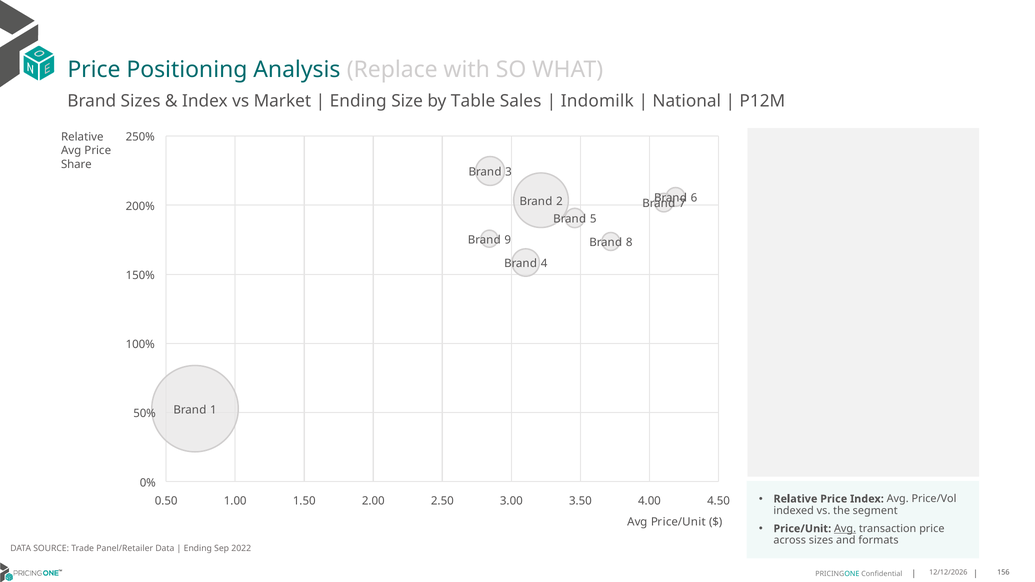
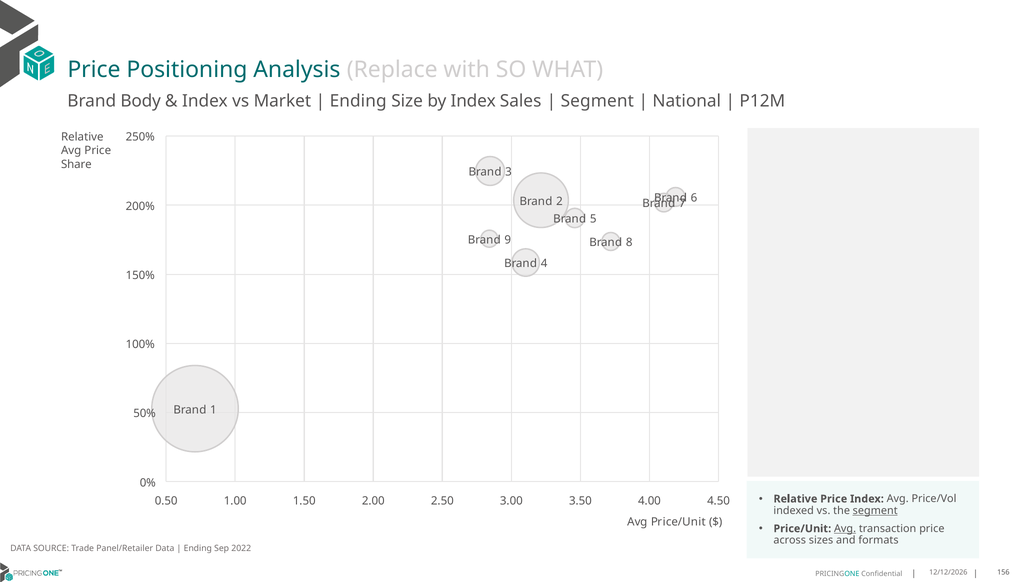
Brand Sizes: Sizes -> Body
by Table: Table -> Index
Indomilk at (597, 101): Indomilk -> Segment
segment at (875, 511) underline: none -> present
